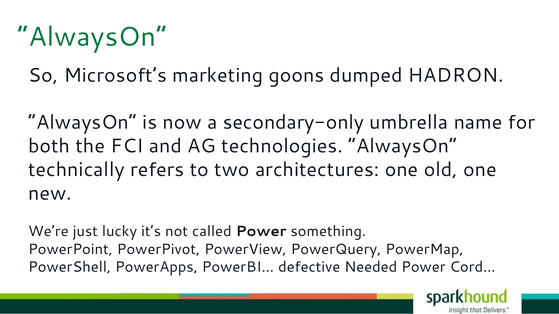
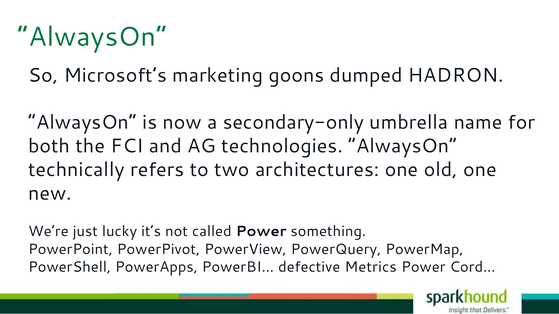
Needed: Needed -> Metrics
